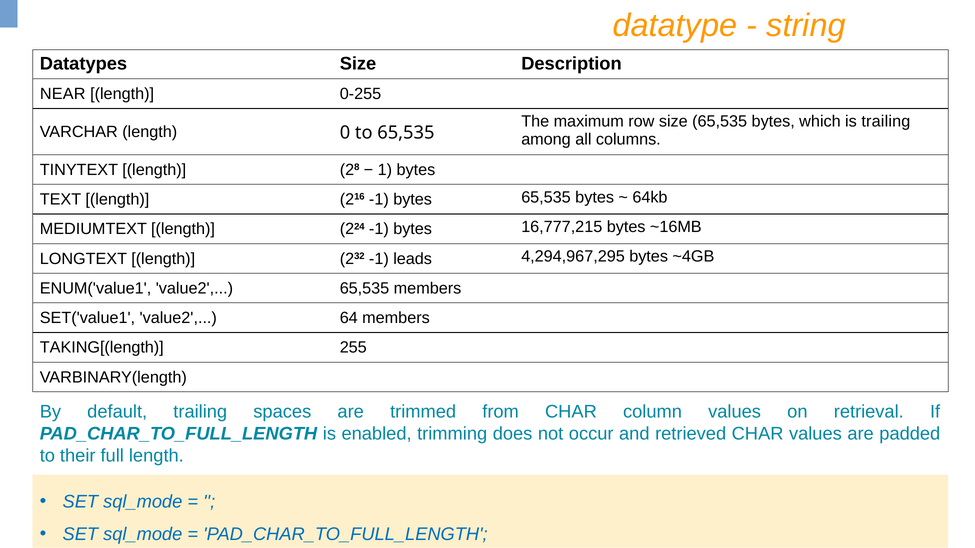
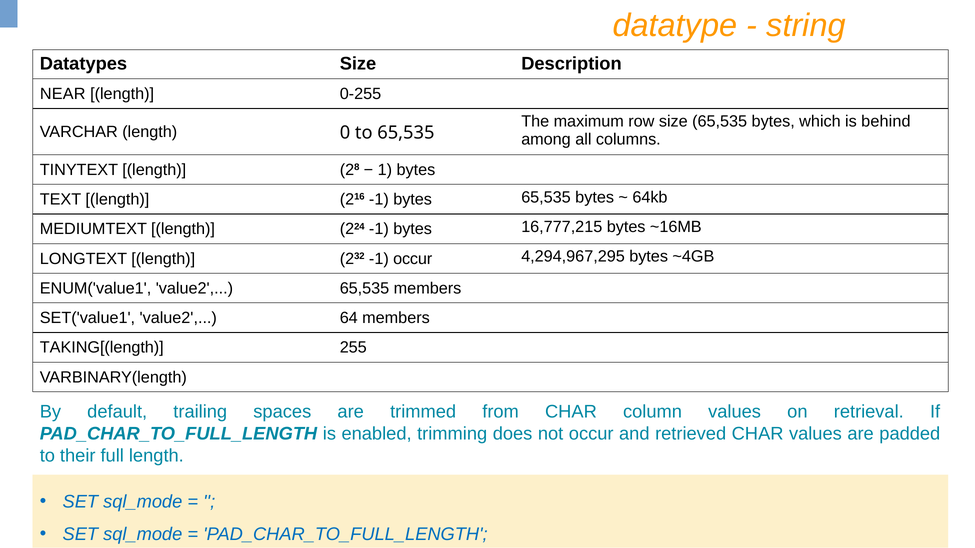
is trailing: trailing -> behind
-1 leads: leads -> occur
